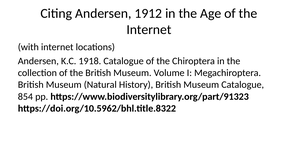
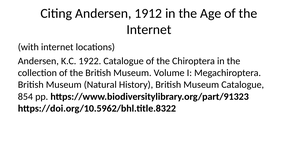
1918: 1918 -> 1922
